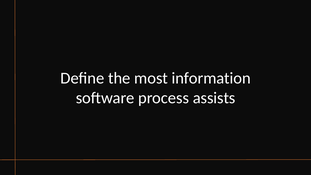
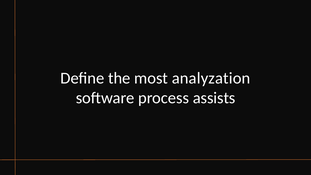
information: information -> analyzation
